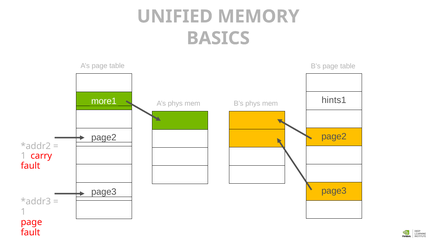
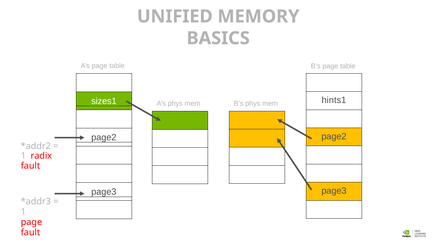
more1: more1 -> sizes1
carry: carry -> radix
